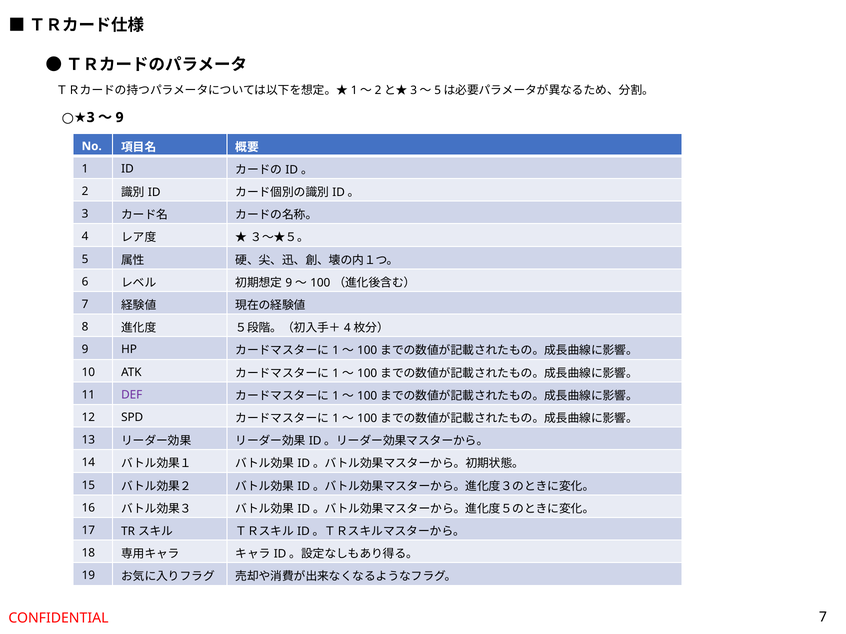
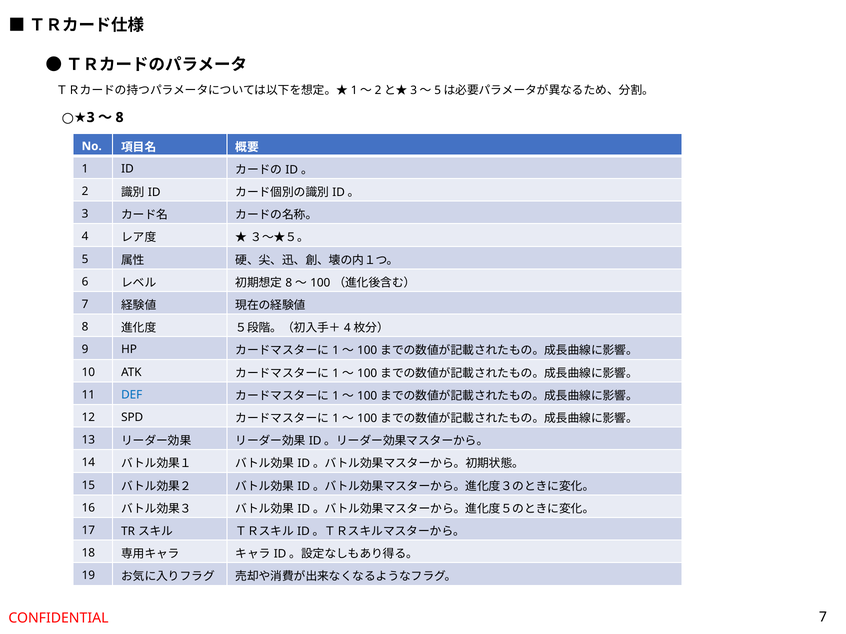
9 at (120, 118): 9 -> 8
9 at (289, 283): 9 -> 8
DEF colour: purple -> blue
